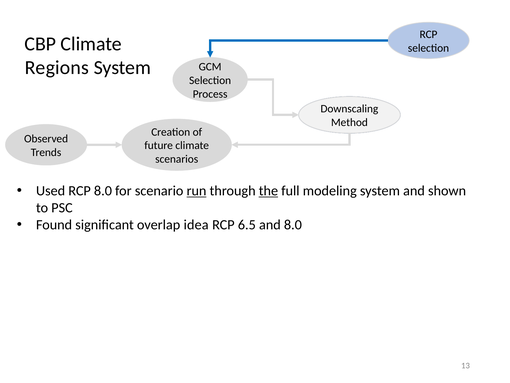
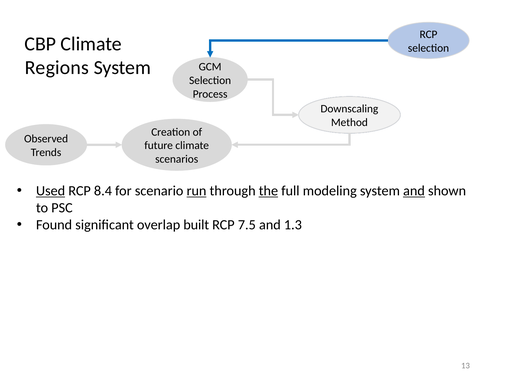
Used underline: none -> present
RCP 8.0: 8.0 -> 8.4
and at (414, 191) underline: none -> present
idea: idea -> built
6.5: 6.5 -> 7.5
and 8.0: 8.0 -> 1.3
